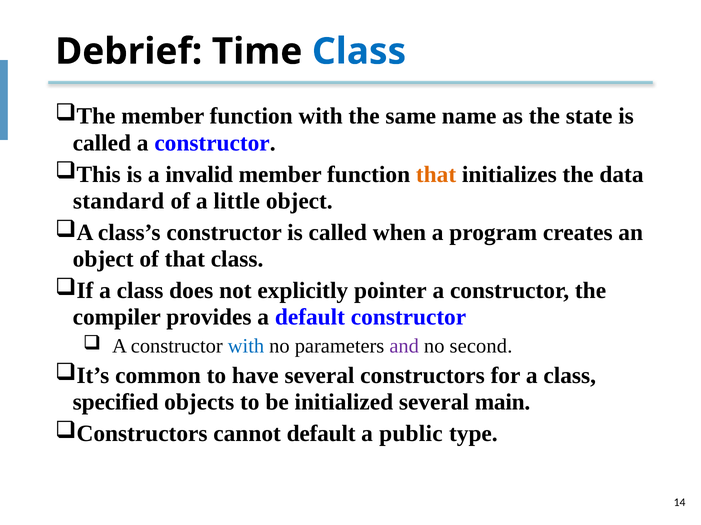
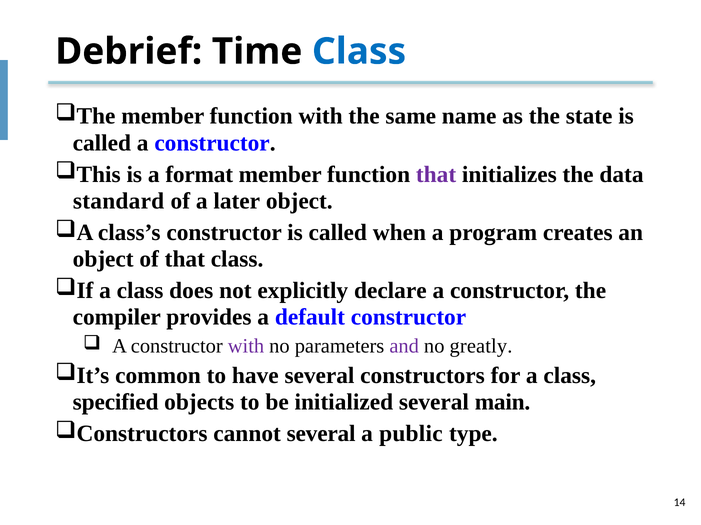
invalid: invalid -> format
that at (436, 175) colour: orange -> purple
little: little -> later
pointer: pointer -> declare
with at (246, 346) colour: blue -> purple
second: second -> greatly
cannot default: default -> several
